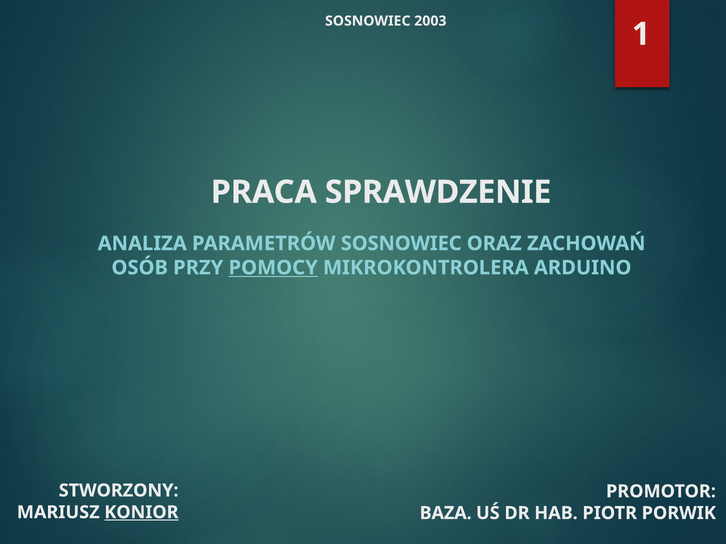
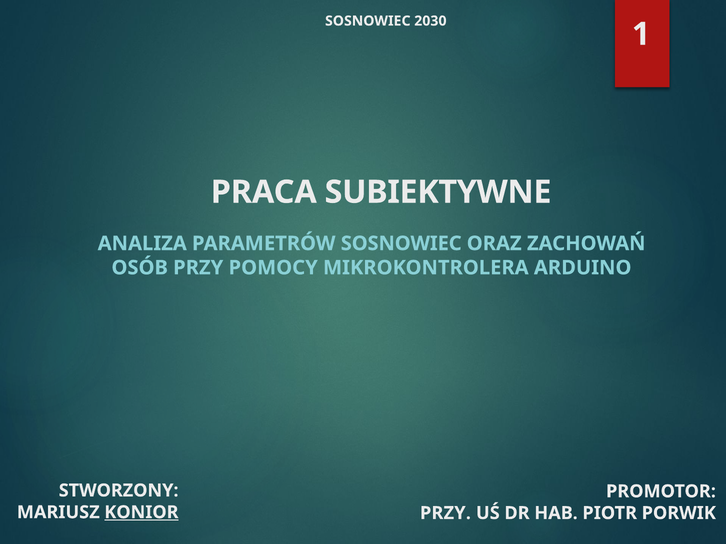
2003: 2003 -> 2030
SPRAWDZENIE: SPRAWDZENIE -> SUBIEKTYWNE
POMOCY underline: present -> none
BAZA at (446, 514): BAZA -> PRZY
